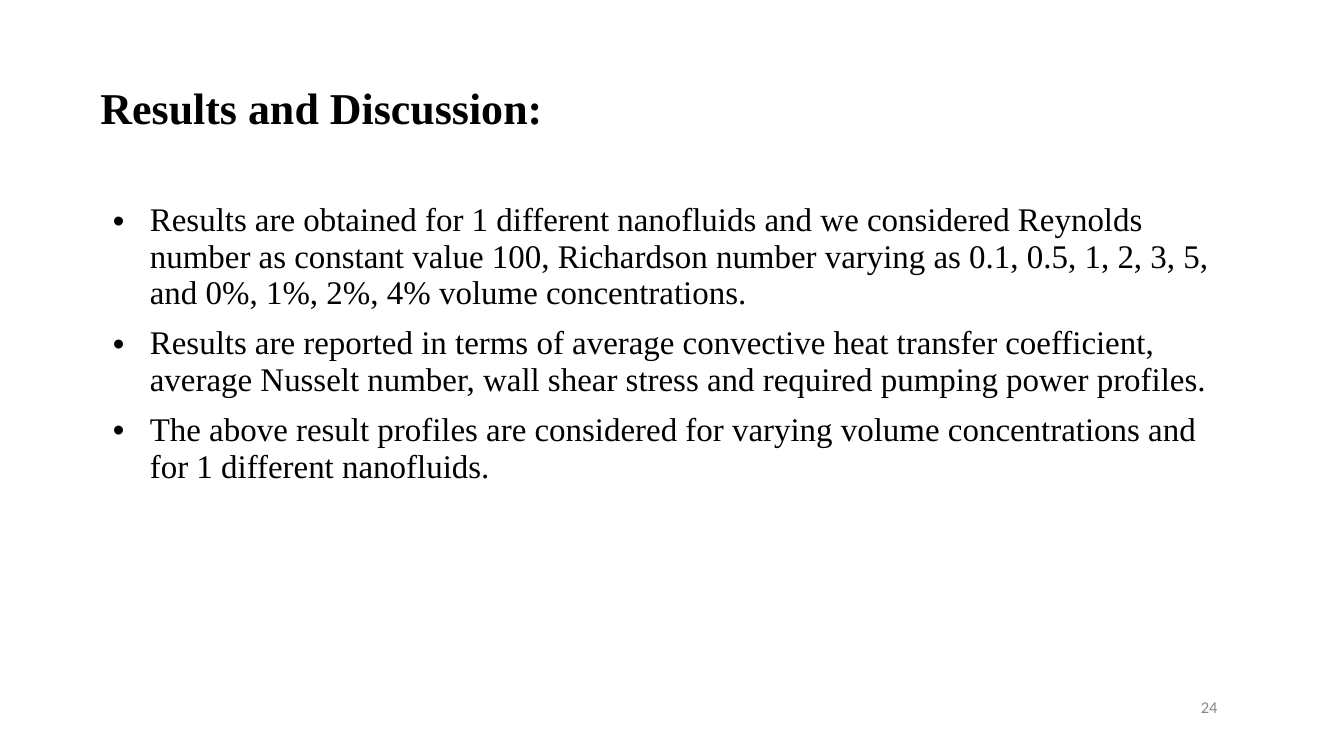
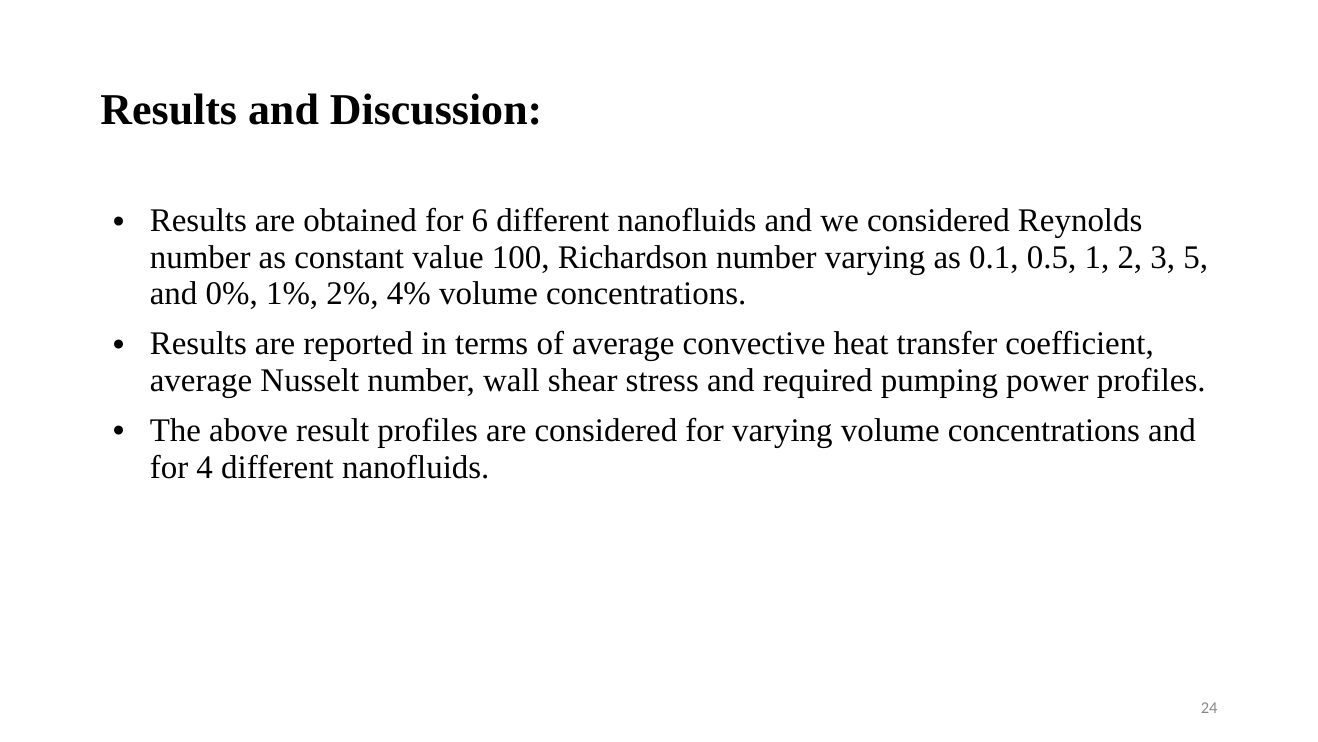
obtained for 1: 1 -> 6
1 at (205, 467): 1 -> 4
